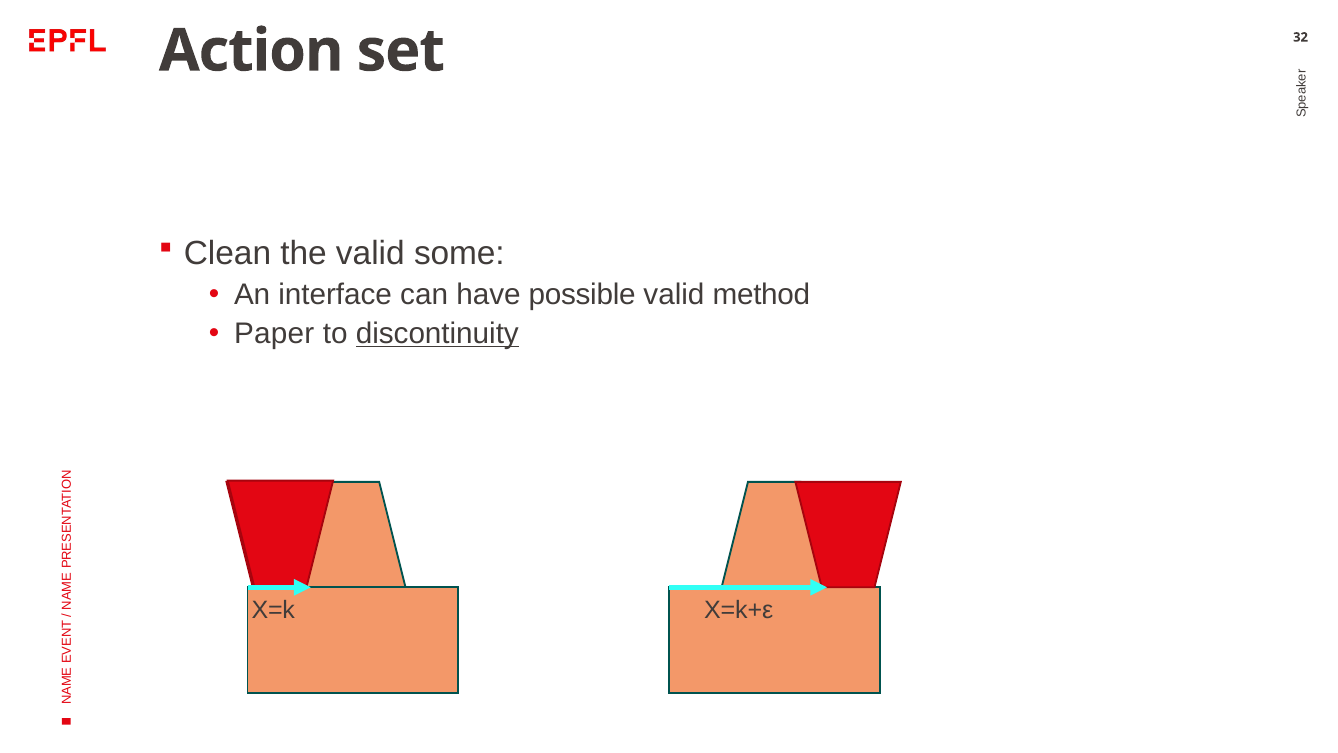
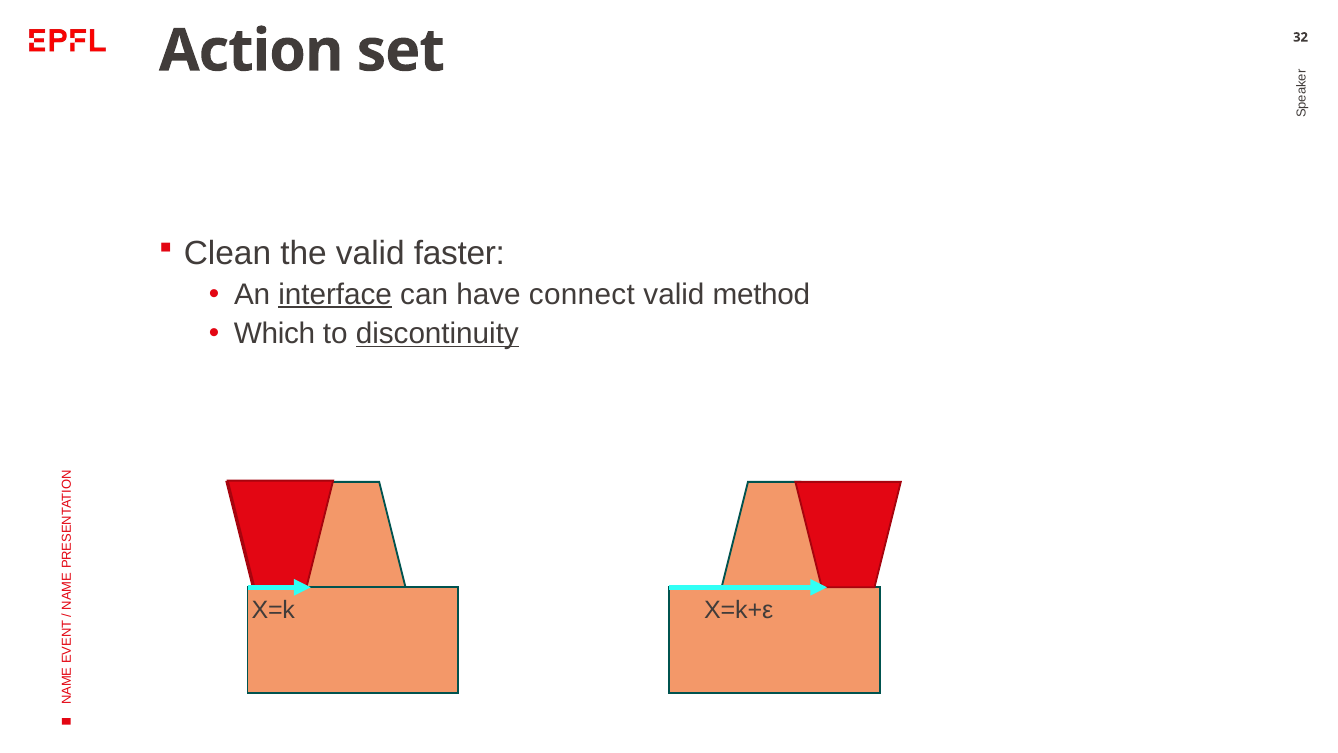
some: some -> faster
interface underline: none -> present
possible: possible -> connect
Paper: Paper -> Which
